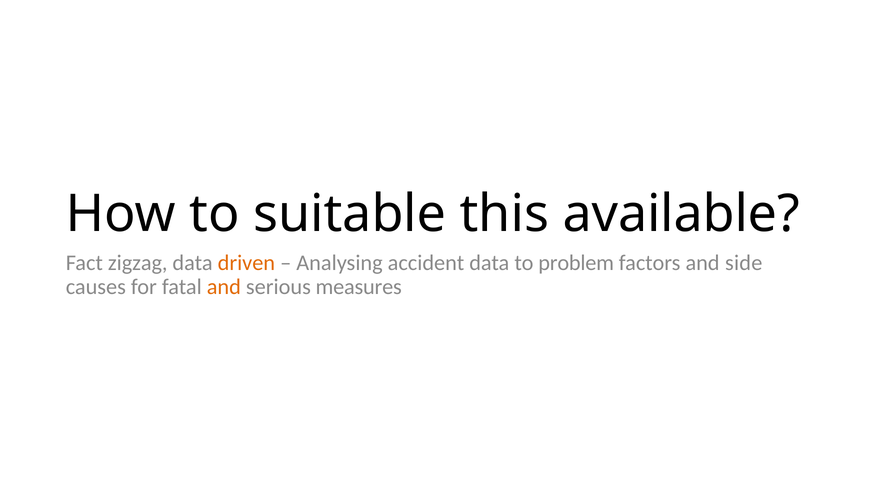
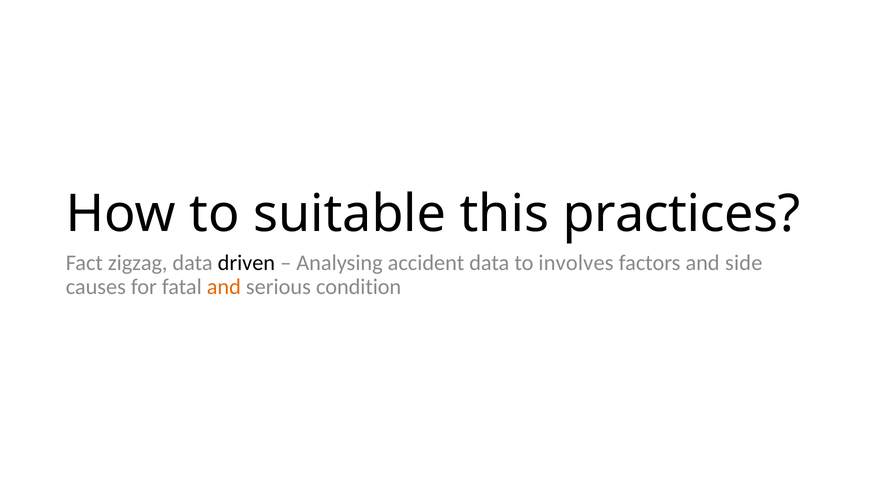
available: available -> practices
driven colour: orange -> black
problem: problem -> involves
measures: measures -> condition
